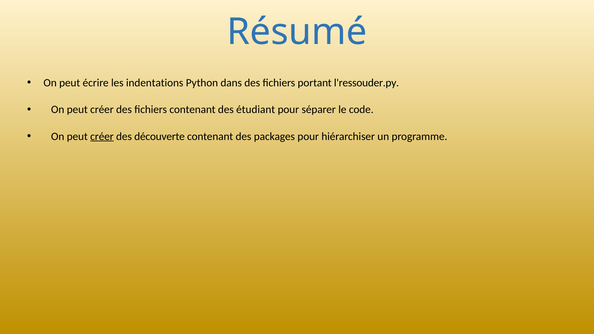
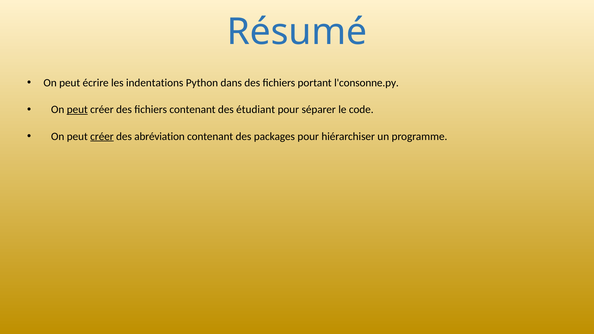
l'ressouder.py: l'ressouder.py -> l'consonne.py
peut at (77, 110) underline: none -> present
découverte: découverte -> abréviation
